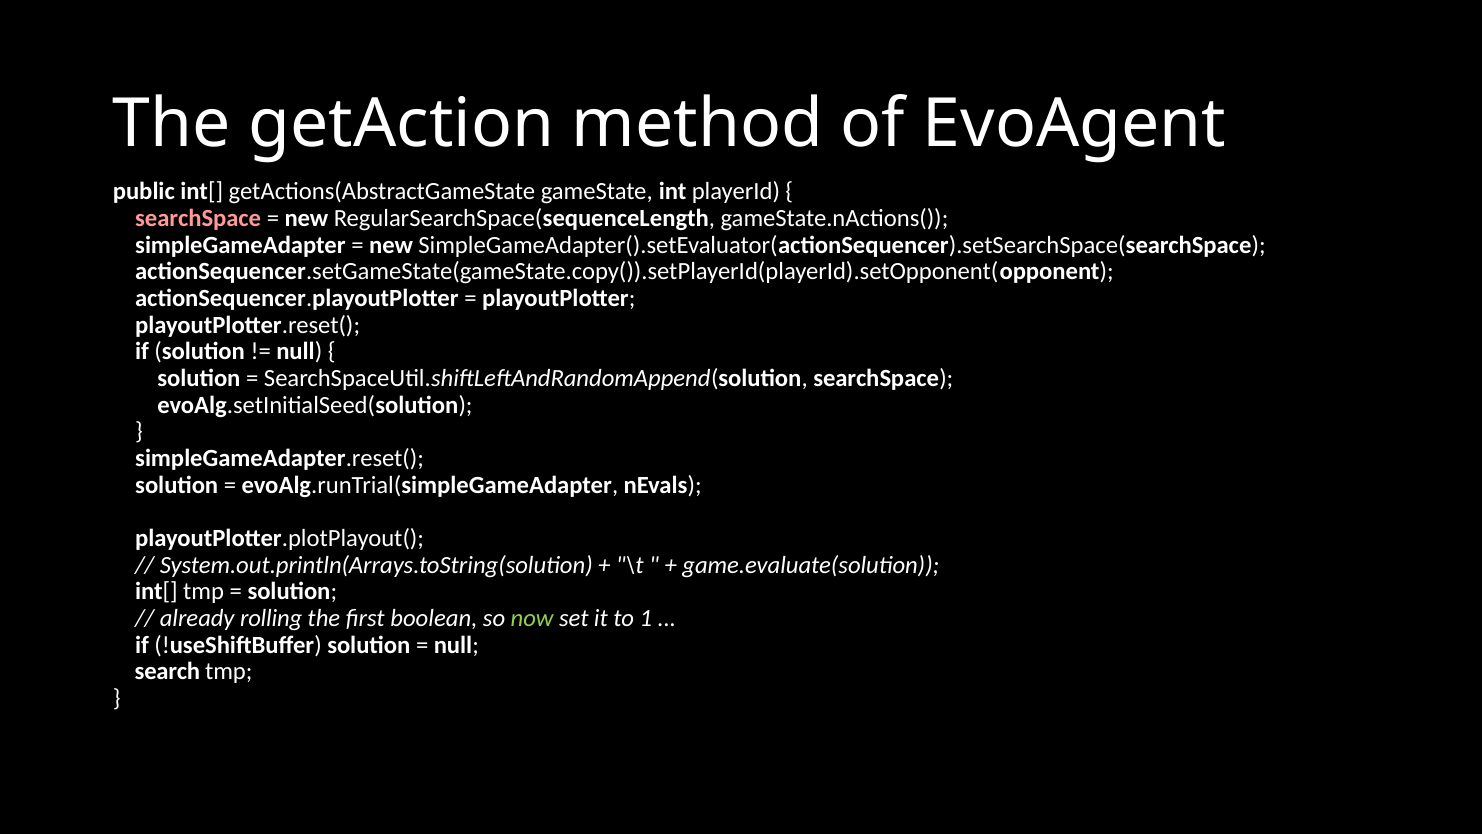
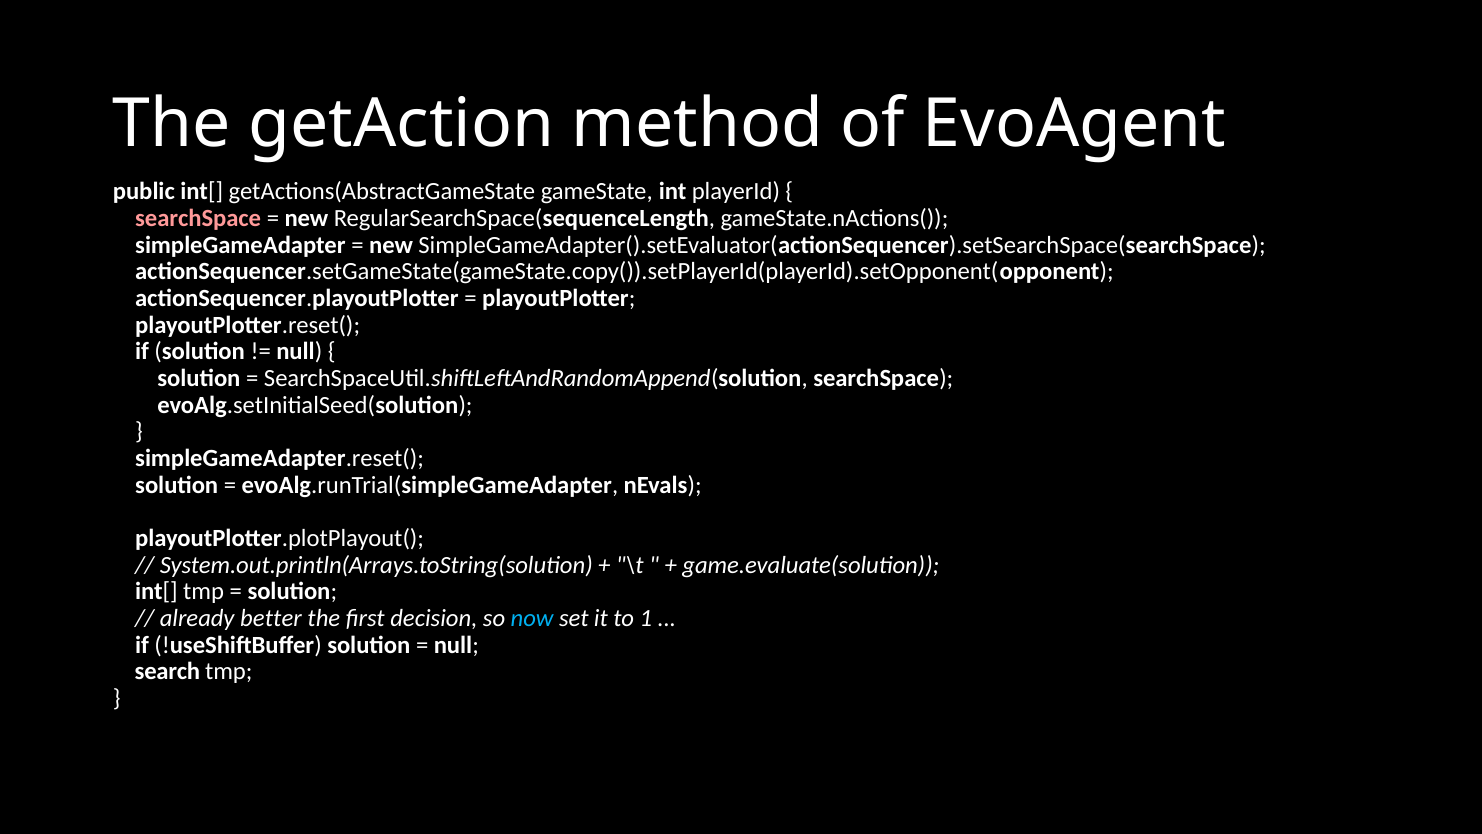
rolling: rolling -> better
boolean: boolean -> decision
now colour: light green -> light blue
